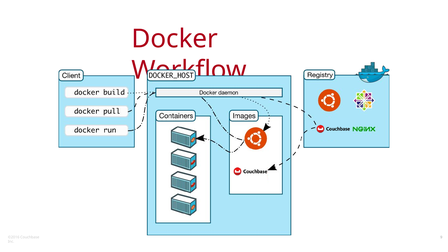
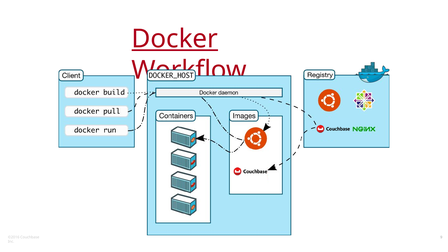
Docker underline: none -> present
